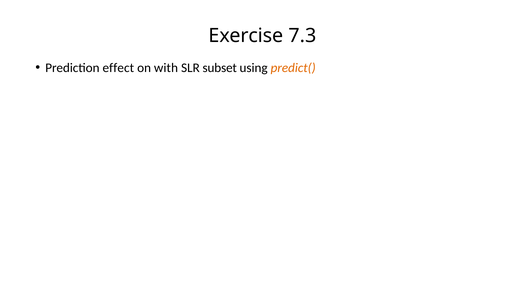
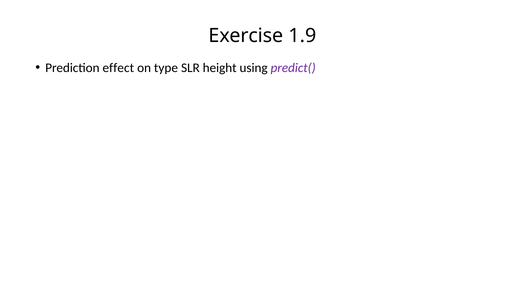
7.3: 7.3 -> 1.9
with: with -> type
subset: subset -> height
predict( colour: orange -> purple
